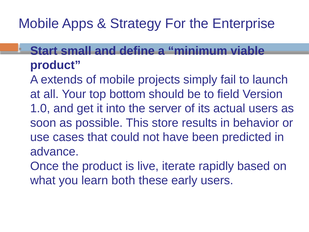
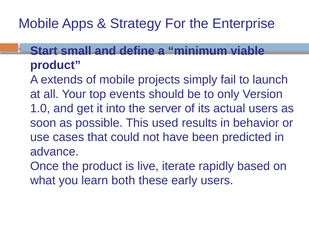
bottom: bottom -> events
field: field -> only
store: store -> used
